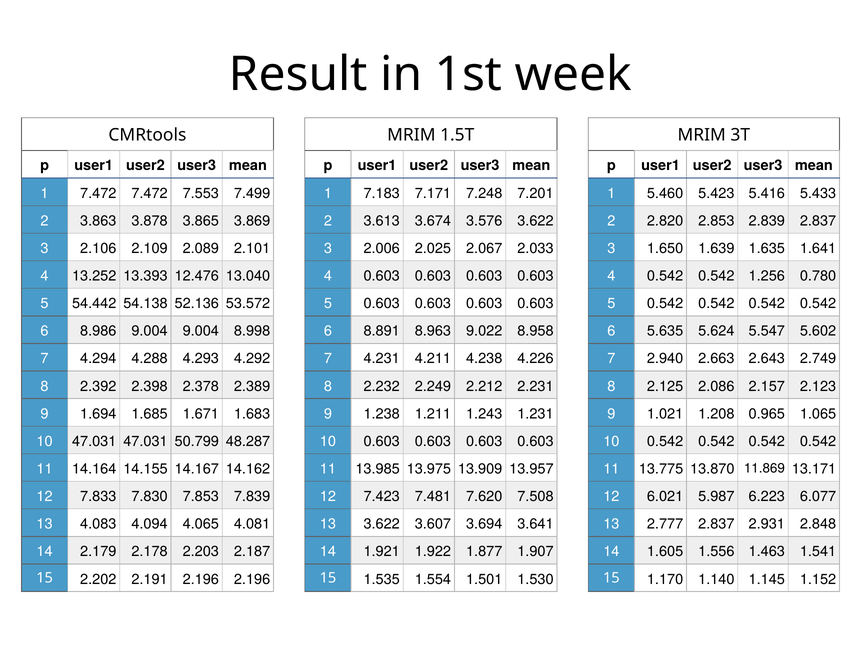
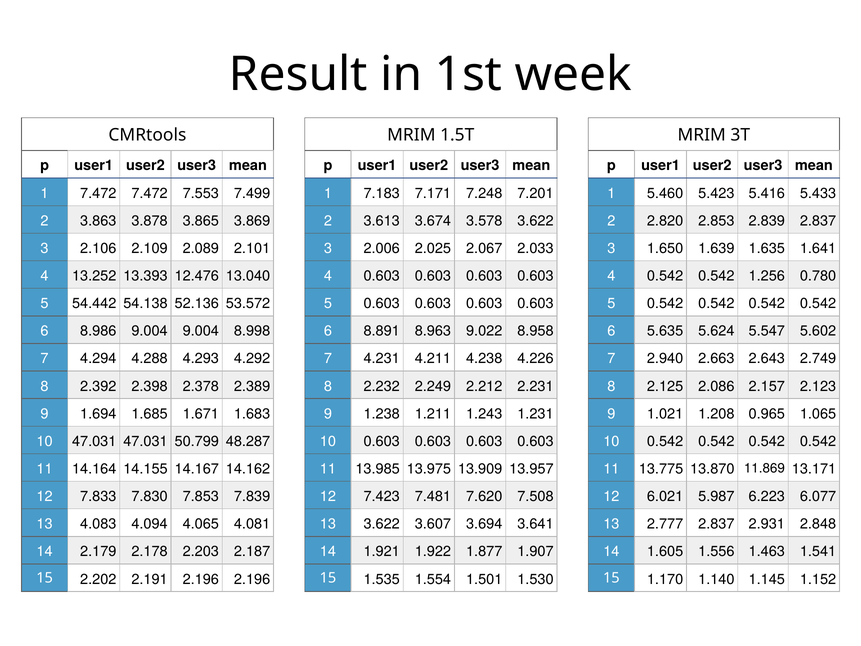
3.576: 3.576 -> 3.578
